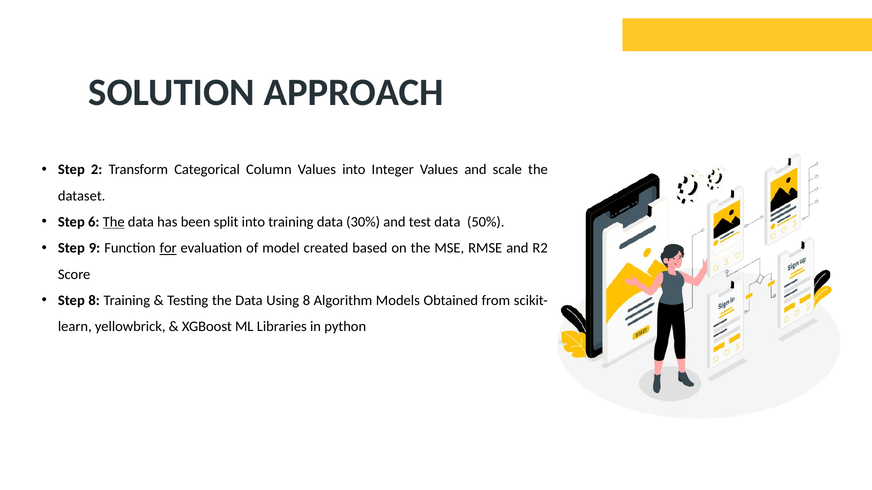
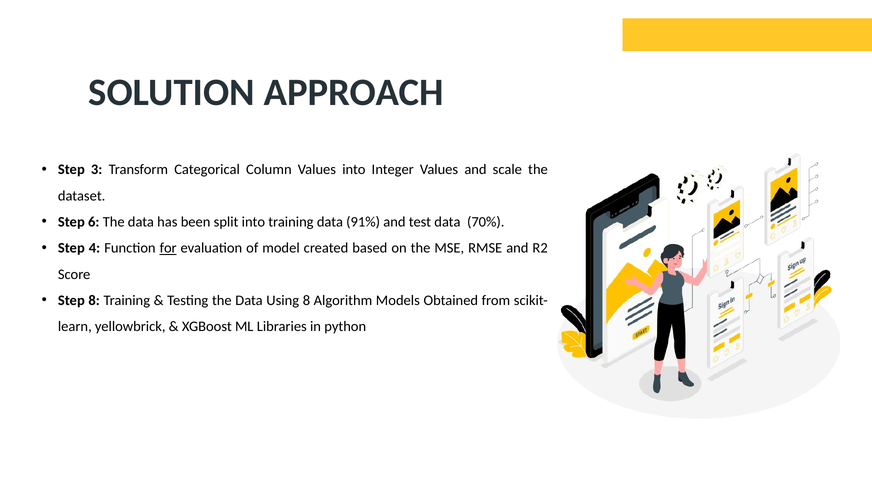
2: 2 -> 3
The at (114, 222) underline: present -> none
30%: 30% -> 91%
50%: 50% -> 70%
9: 9 -> 4
